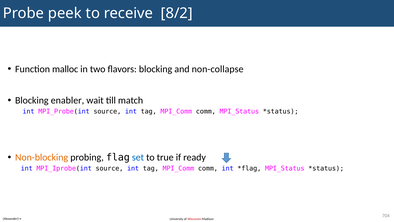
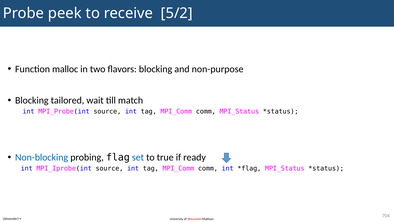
8/2: 8/2 -> 5/2
non-collapse: non-collapse -> non-purpose
enabler: enabler -> tailored
Non-blocking colour: orange -> blue
